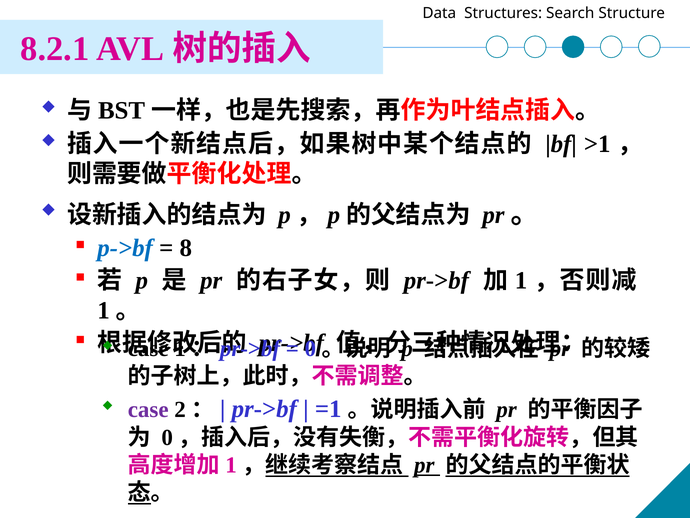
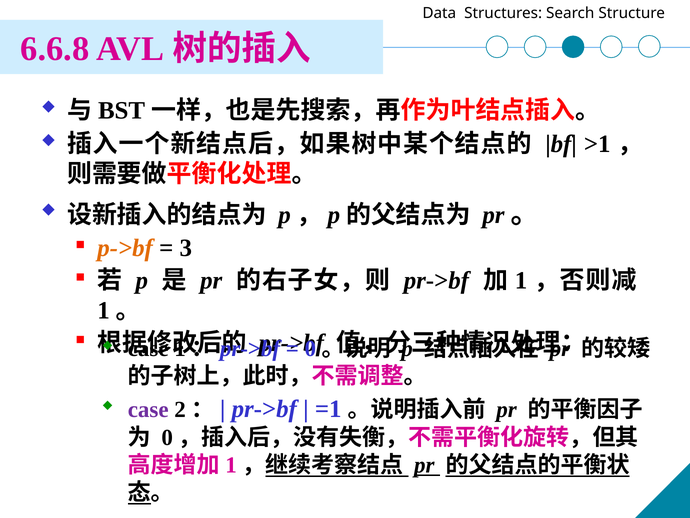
8.2.1: 8.2.1 -> 6.6.8
p->bf colour: blue -> orange
8: 8 -> 3
